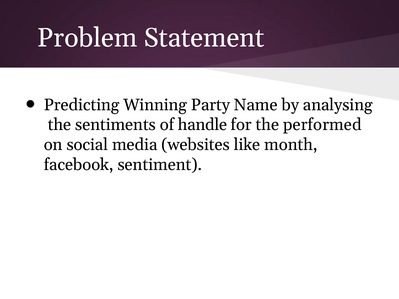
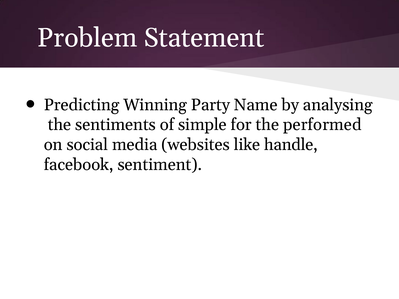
handle: handle -> simple
month: month -> handle
